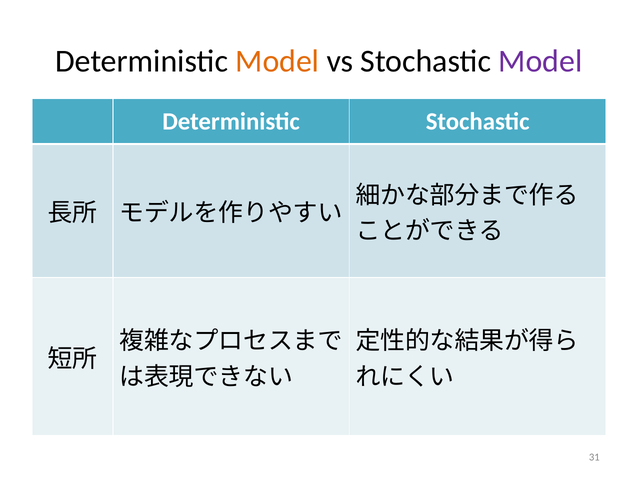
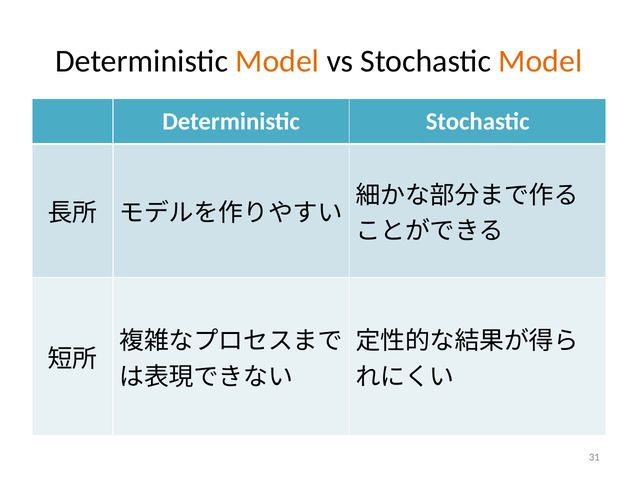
Model at (540, 61) colour: purple -> orange
